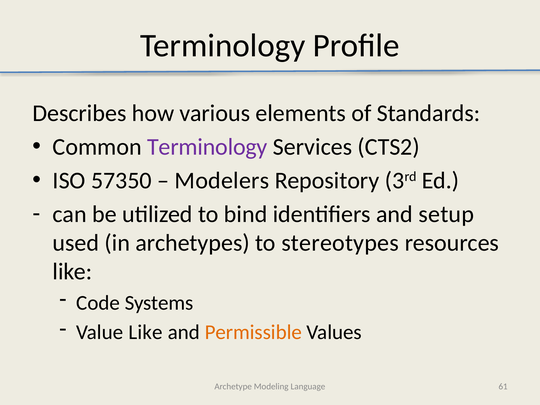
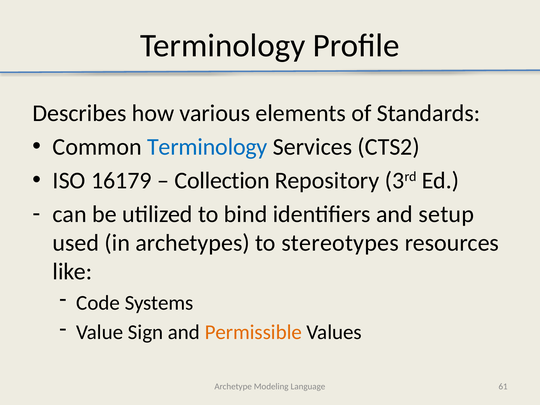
Terminology at (207, 147) colour: purple -> blue
57350: 57350 -> 16179
Modelers: Modelers -> Collection
Value Like: Like -> Sign
